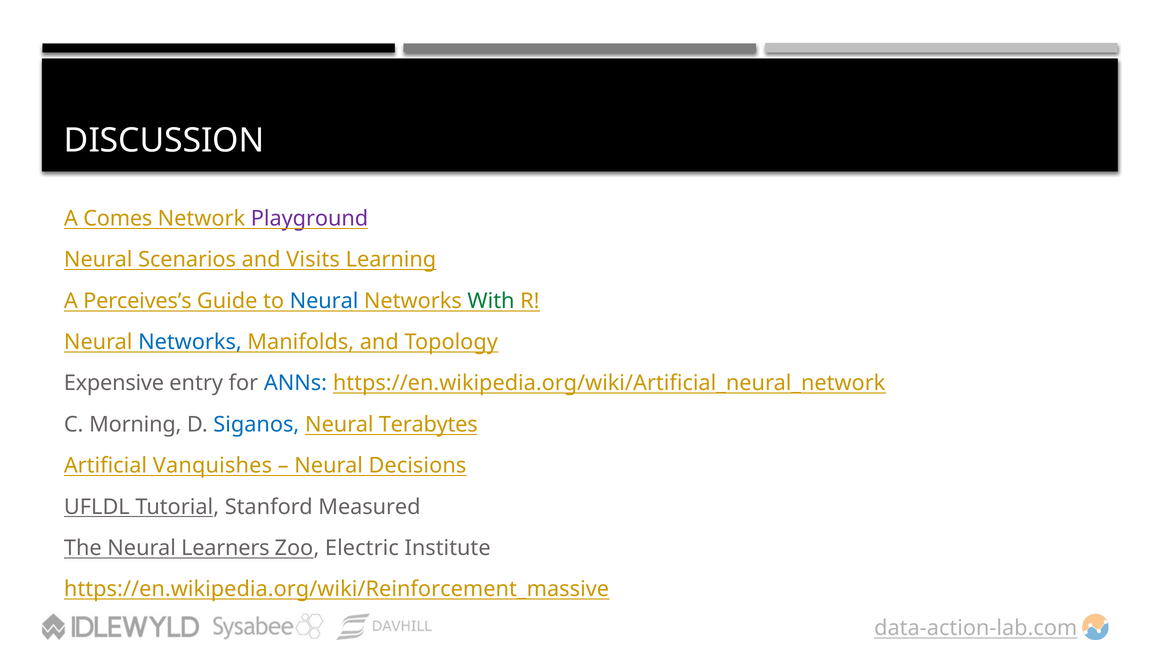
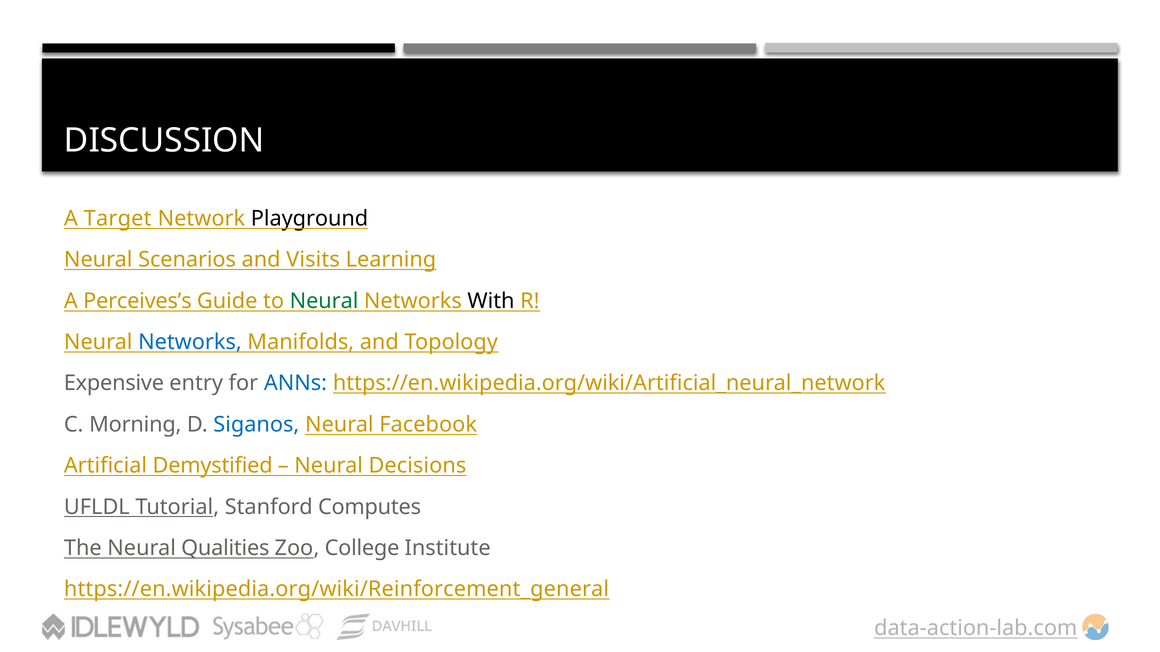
Comes: Comes -> Target
Playground colour: purple -> black
Neural at (324, 301) colour: blue -> green
With colour: green -> black
Terabytes: Terabytes -> Facebook
Vanquishes: Vanquishes -> Demystified
Measured: Measured -> Computes
Learners: Learners -> Qualities
Electric: Electric -> College
https://en.wikipedia.org/wiki/Reinforcement_massive: https://en.wikipedia.org/wiki/Reinforcement_massive -> https://en.wikipedia.org/wiki/Reinforcement_general
